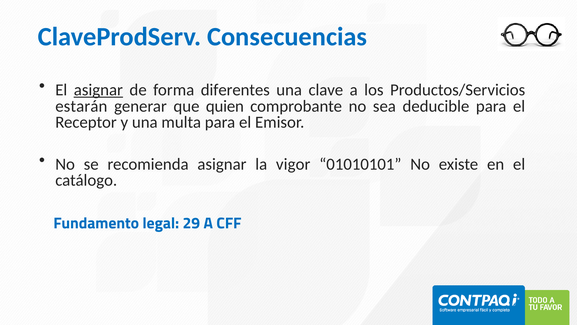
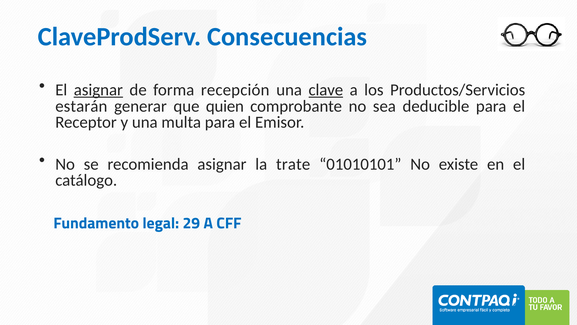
diferentes: diferentes -> recepción
clave underline: none -> present
vigor: vigor -> trate
